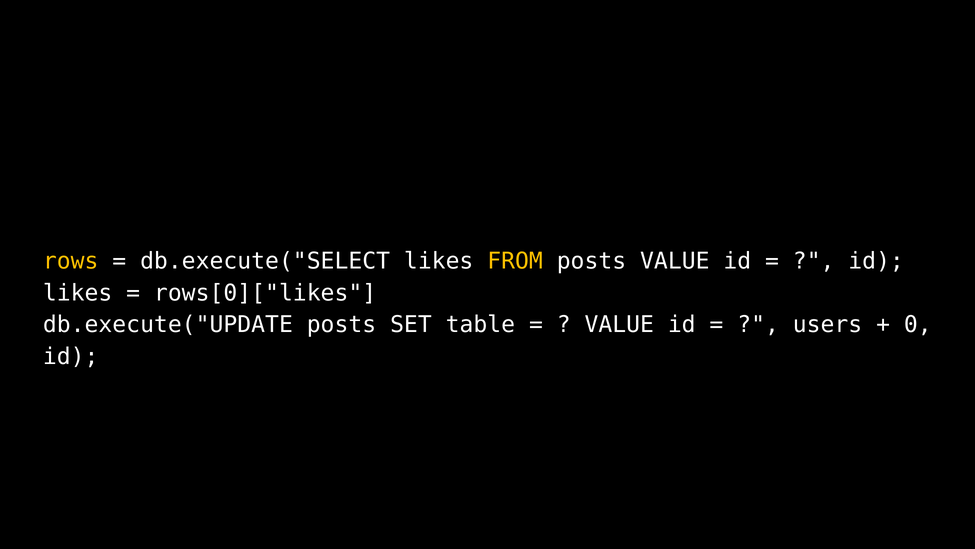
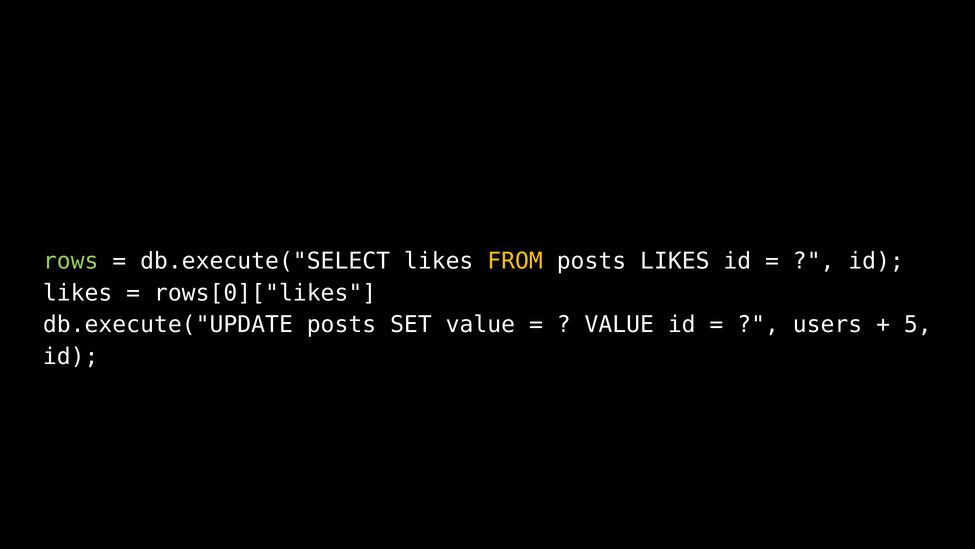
rows colour: yellow -> light green
posts VALUE: VALUE -> LIKES
SET table: table -> value
0: 0 -> 5
